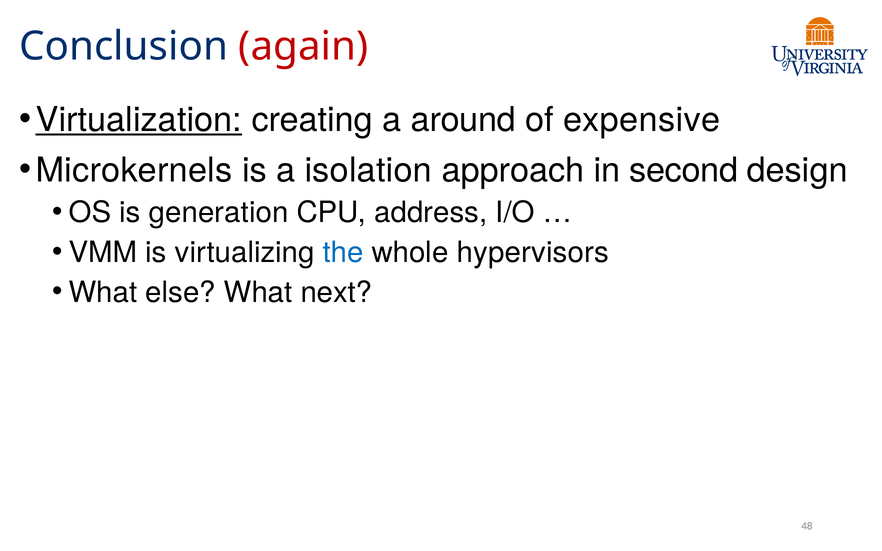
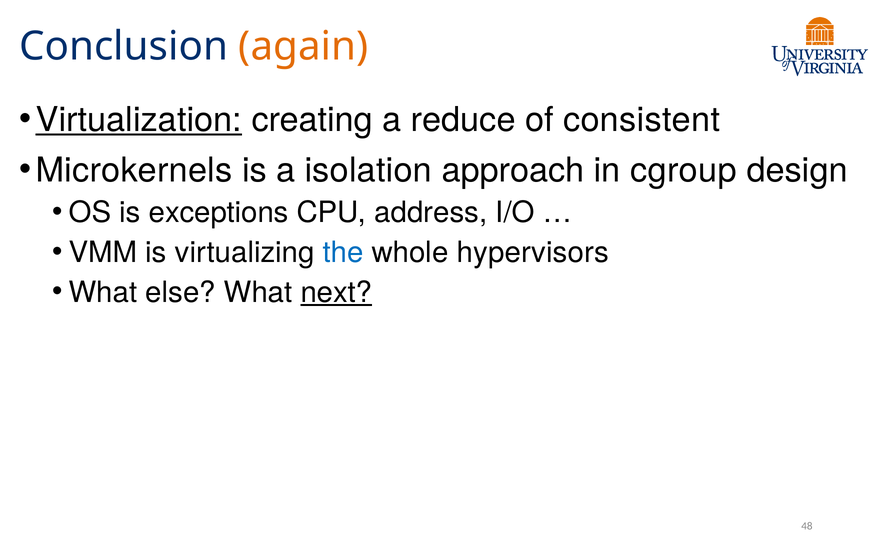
again colour: red -> orange
around: around -> reduce
expensive: expensive -> consistent
second: second -> cgroup
generation: generation -> exceptions
next underline: none -> present
